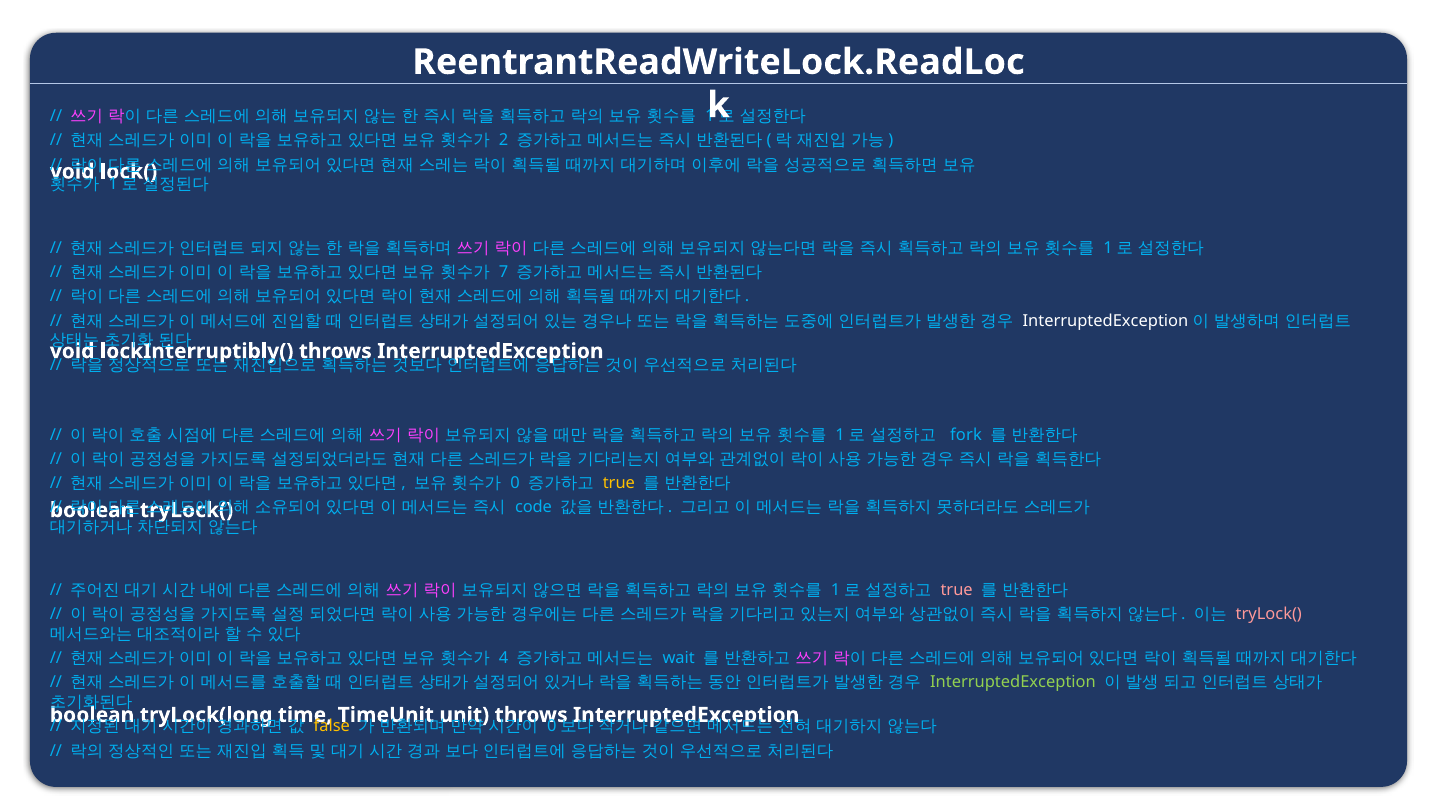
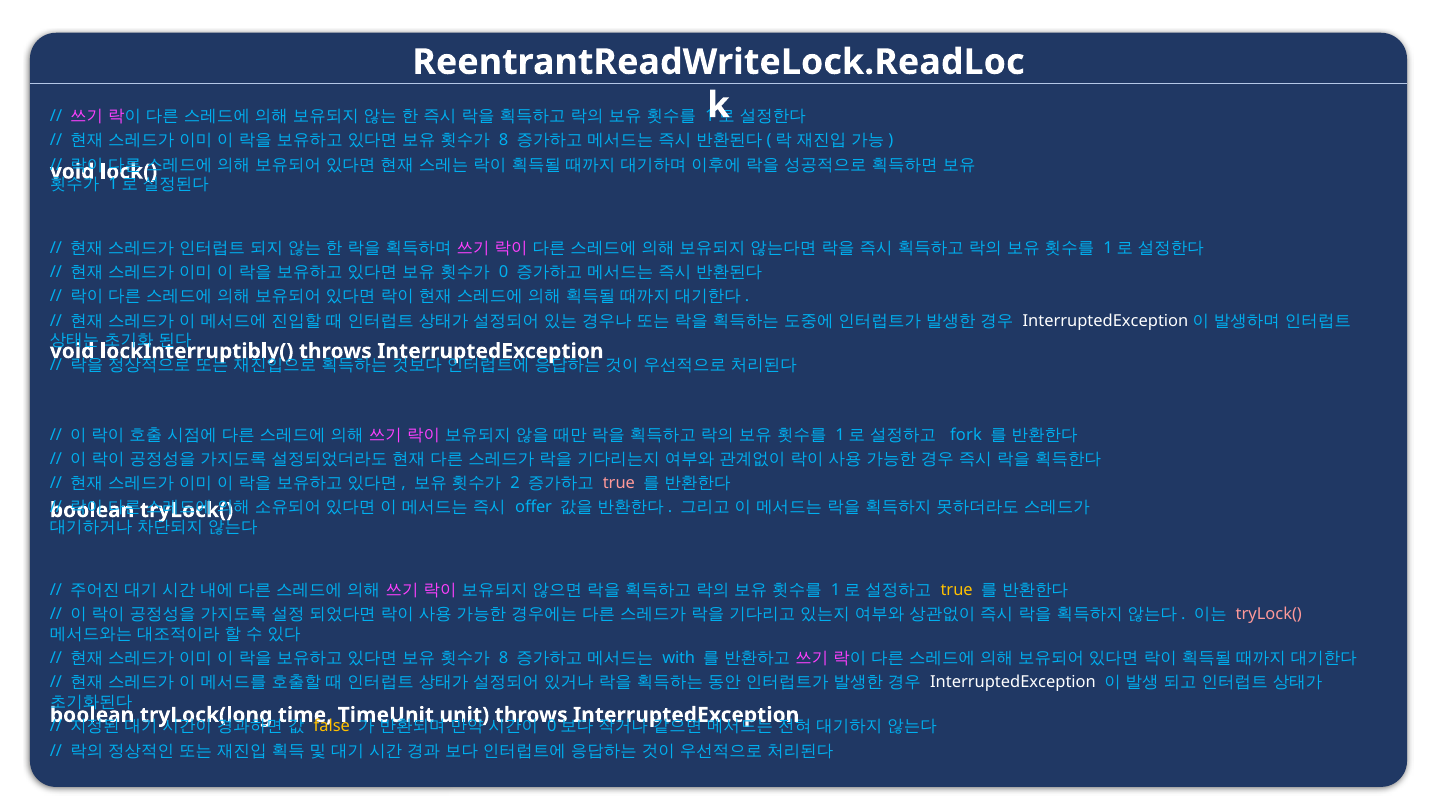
2 at (504, 141): 2 -> 8
7: 7 -> 0
0: 0 -> 2
true at (619, 483) colour: yellow -> pink
code: code -> offer
true at (957, 590) colour: pink -> yellow
4 at (504, 658): 4 -> 8
wait: wait -> with
InterruptedException at (1013, 683) colour: light green -> white
